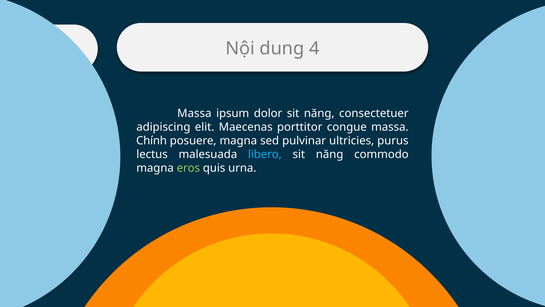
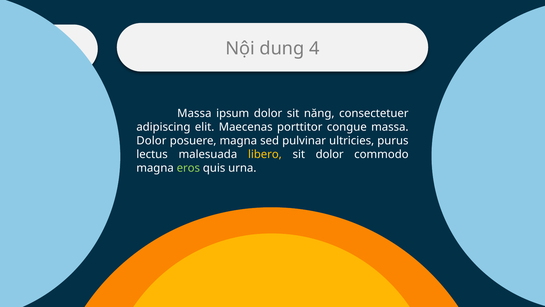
Chính at (152, 141): Chính -> Dolor
libero colour: light blue -> yellow
năng at (330, 154): năng -> dolor
